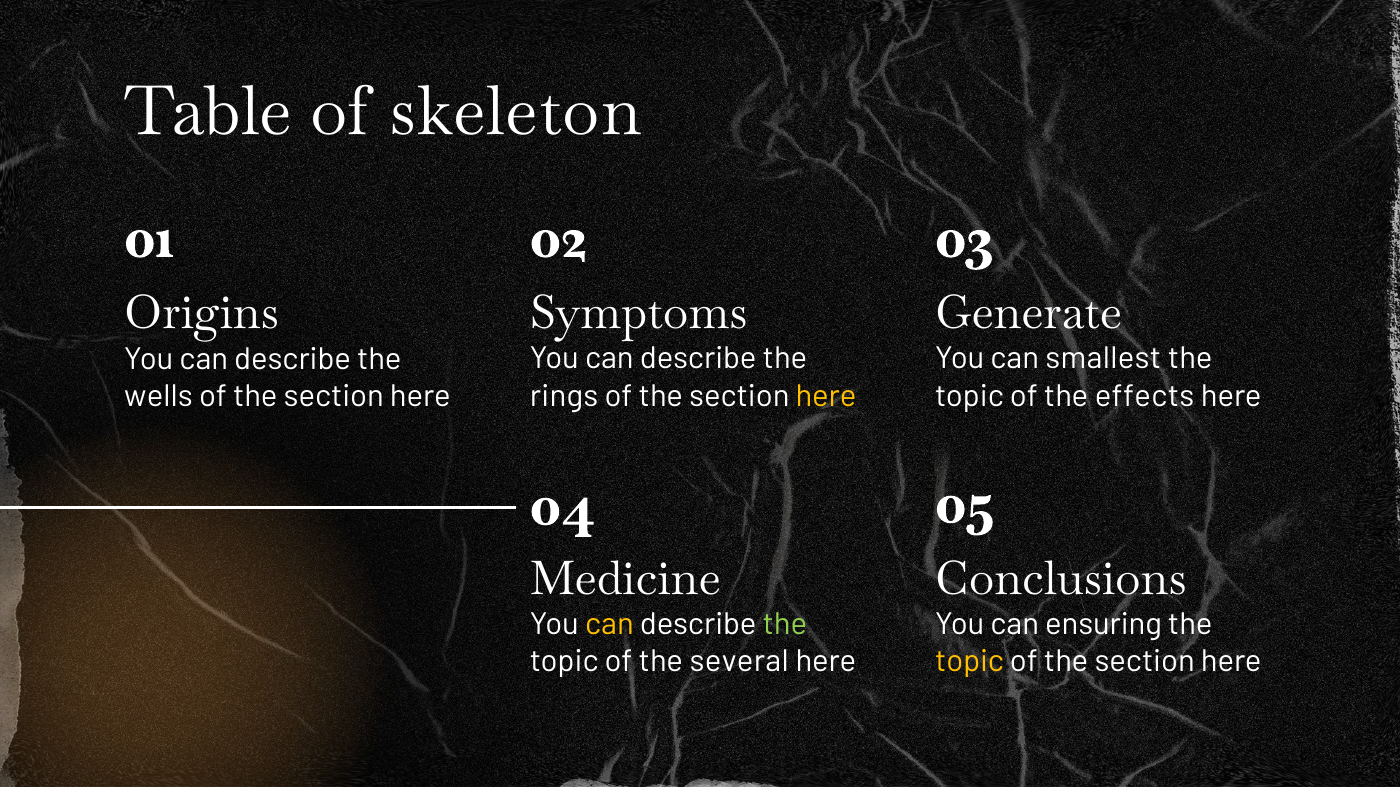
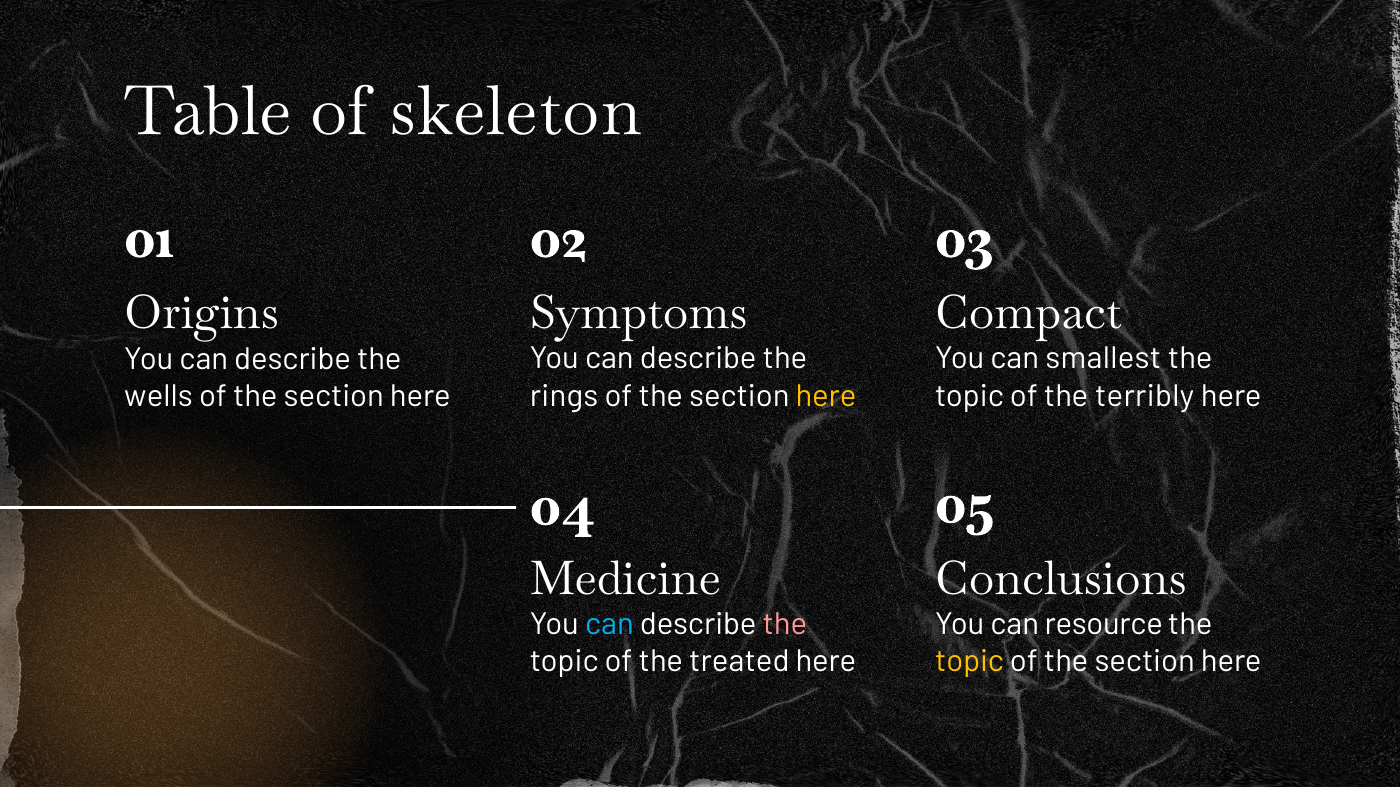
Generate: Generate -> Compact
effects: effects -> terribly
can at (609, 625) colour: yellow -> light blue
the at (785, 625) colour: light green -> pink
ensuring: ensuring -> resource
several: several -> treated
